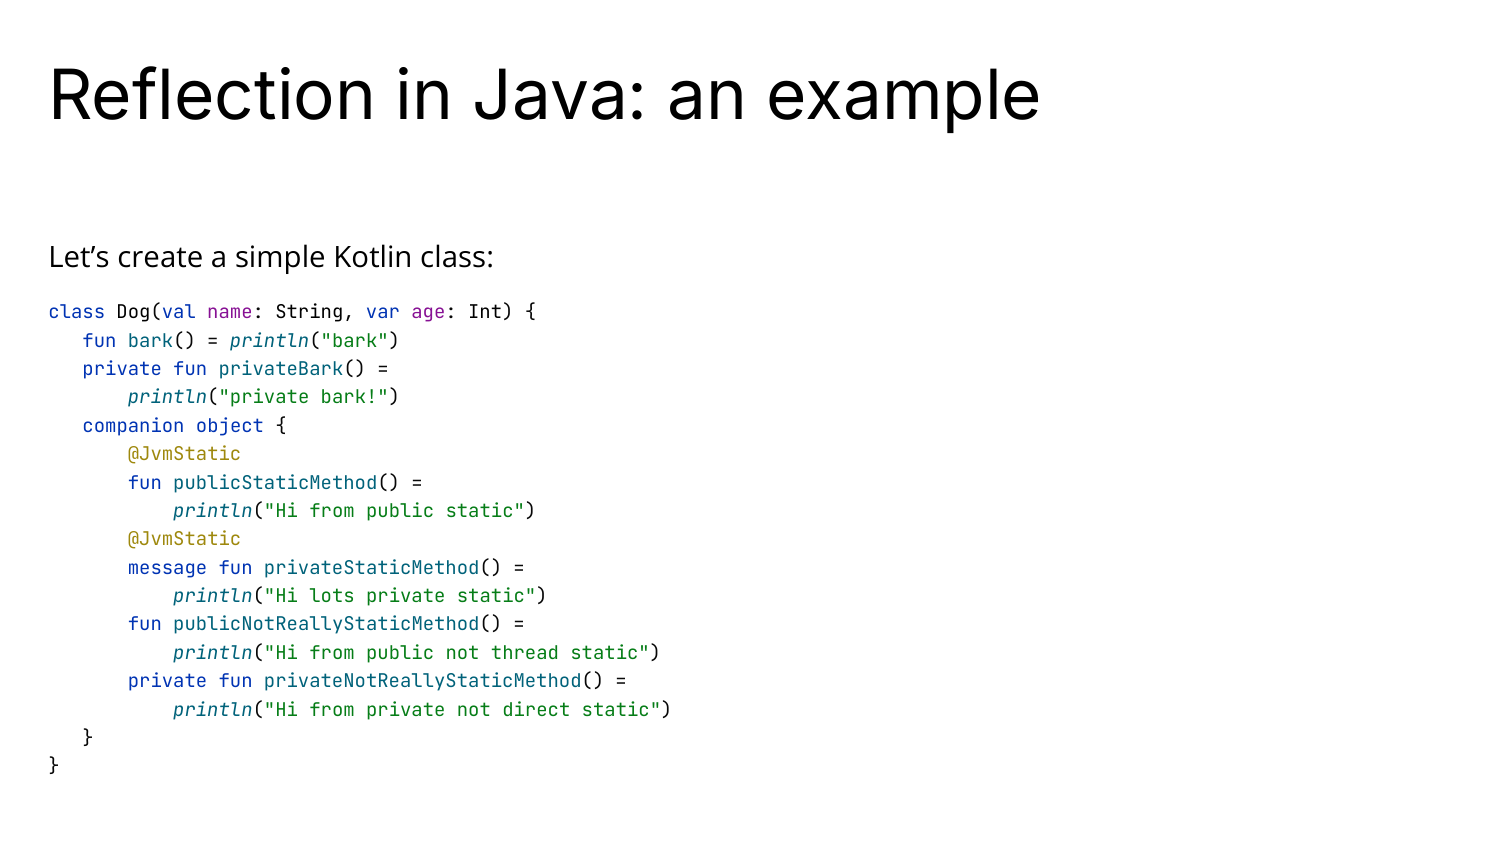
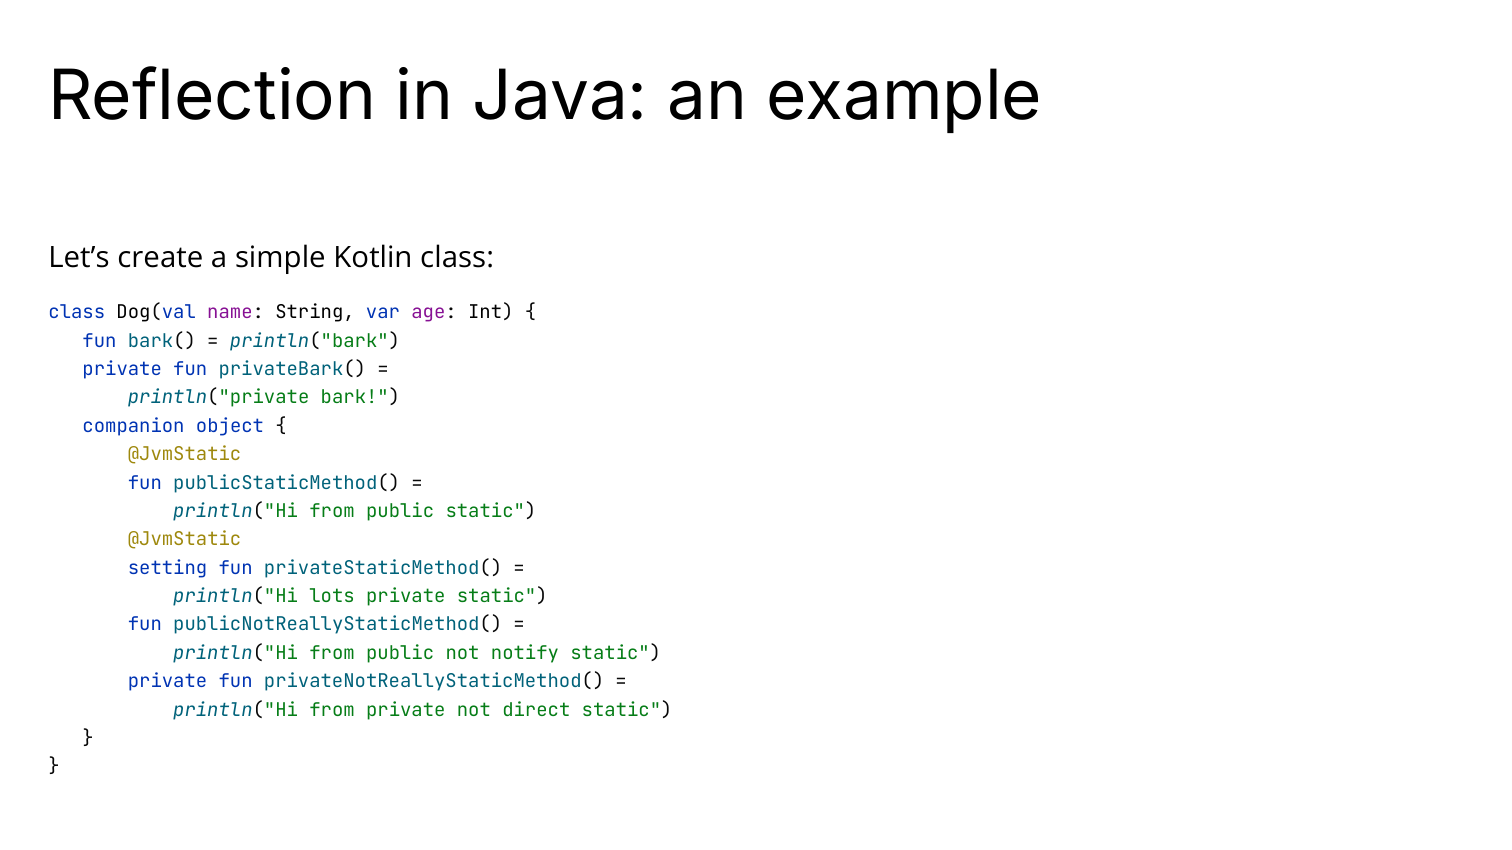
message: message -> setting
thread: thread -> notify
